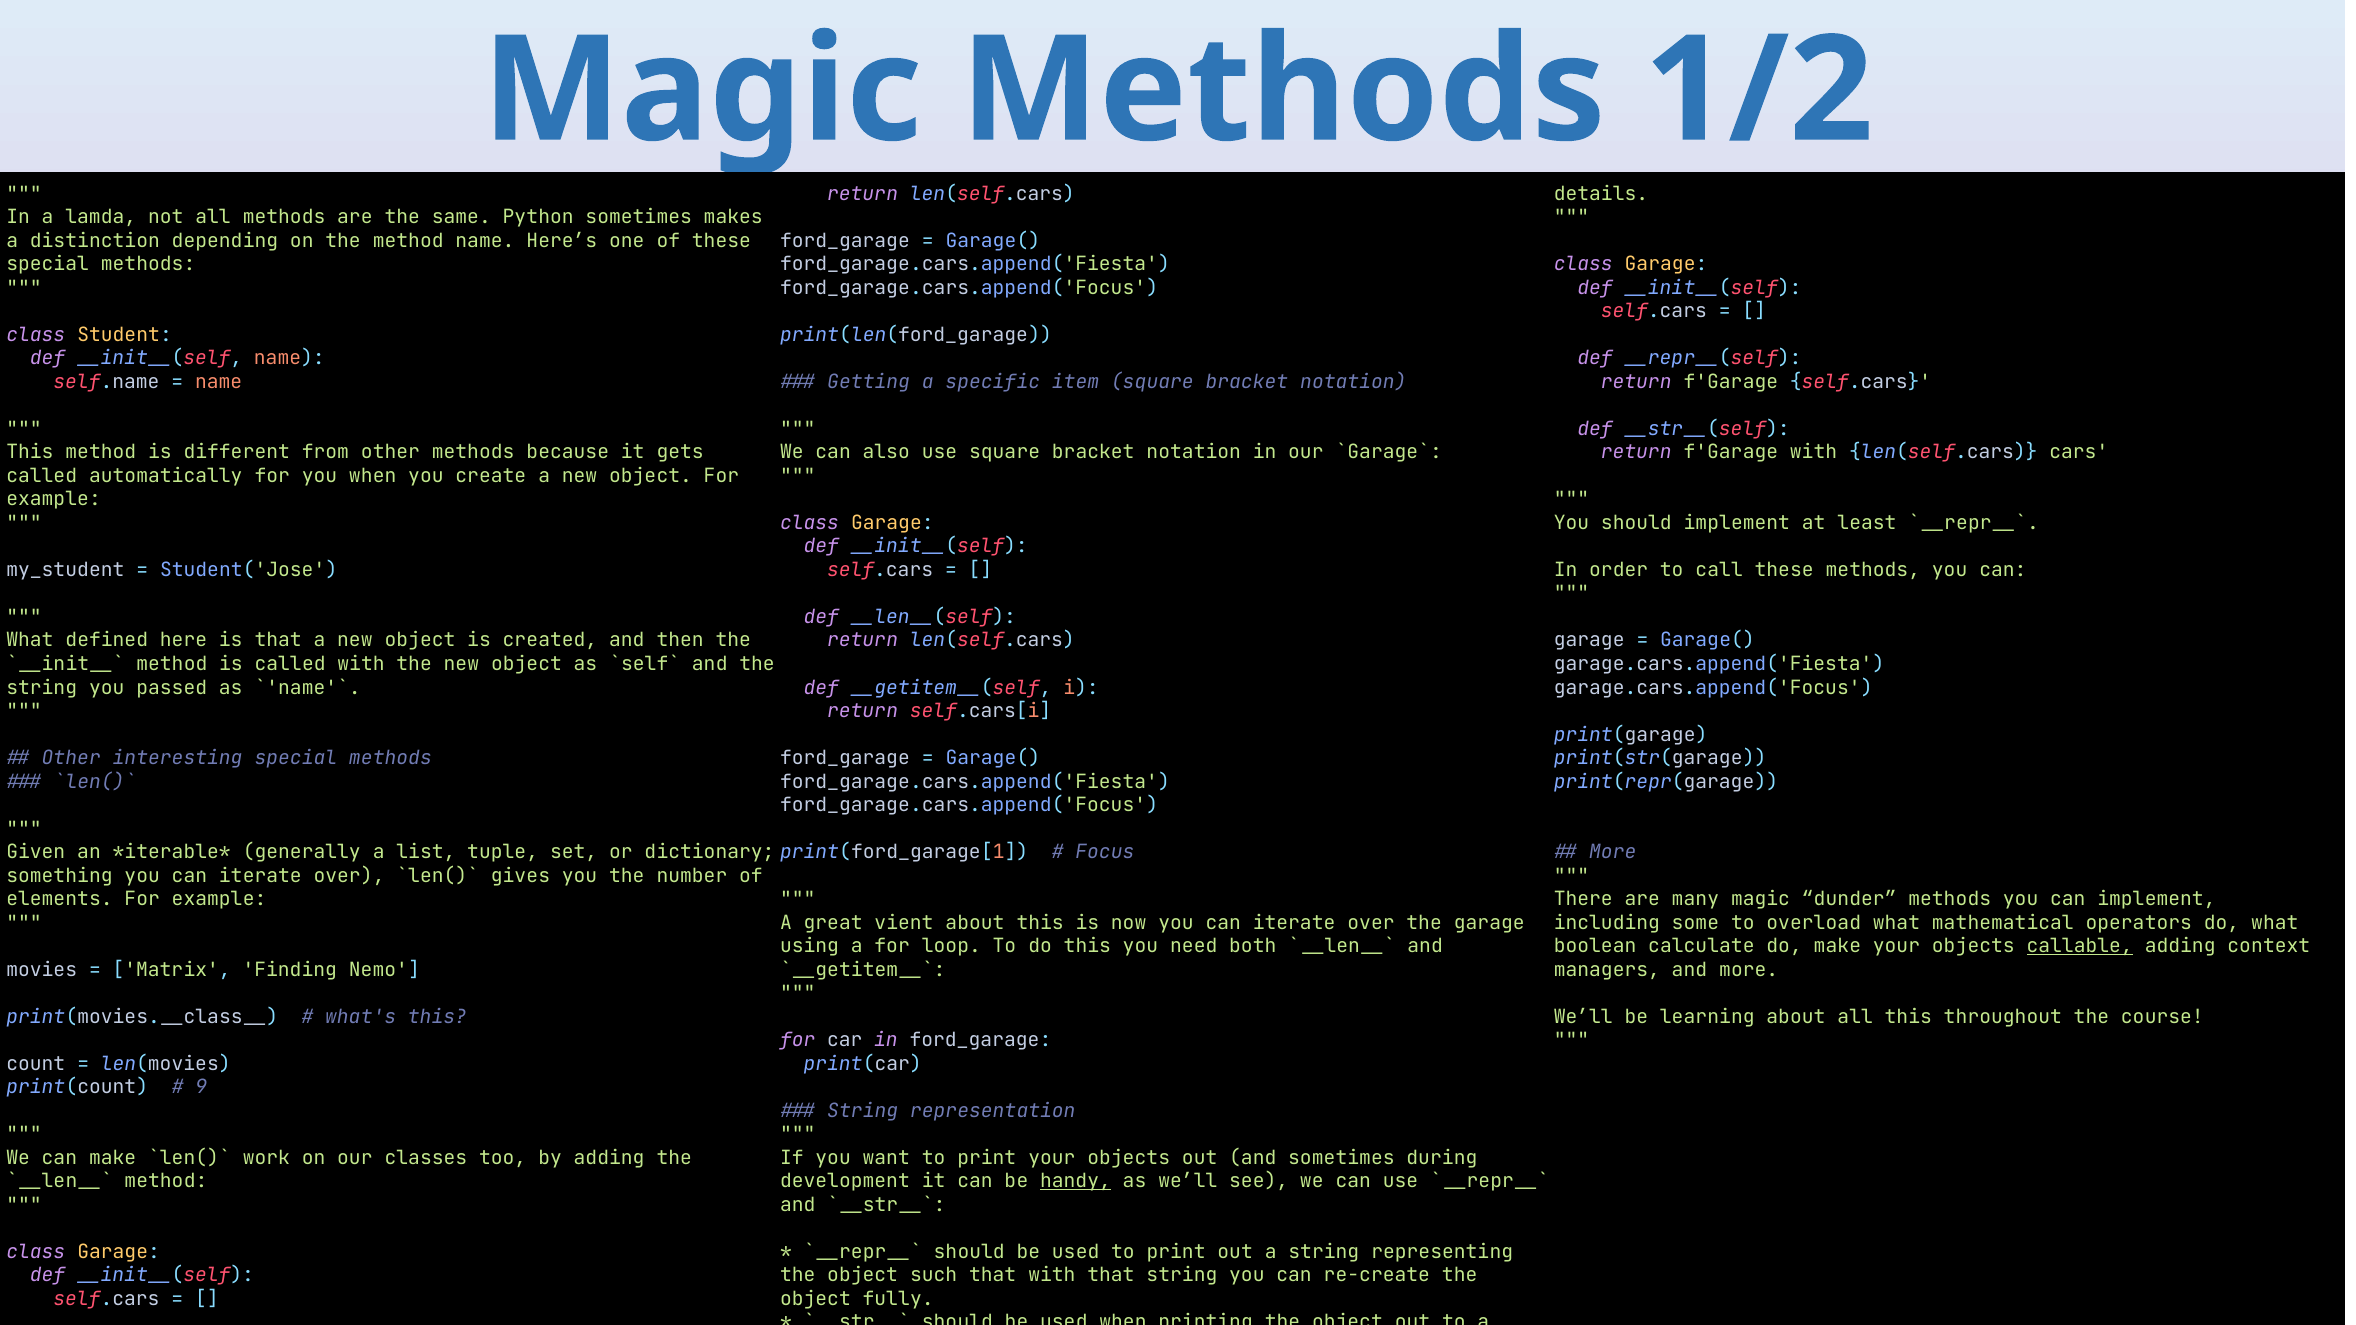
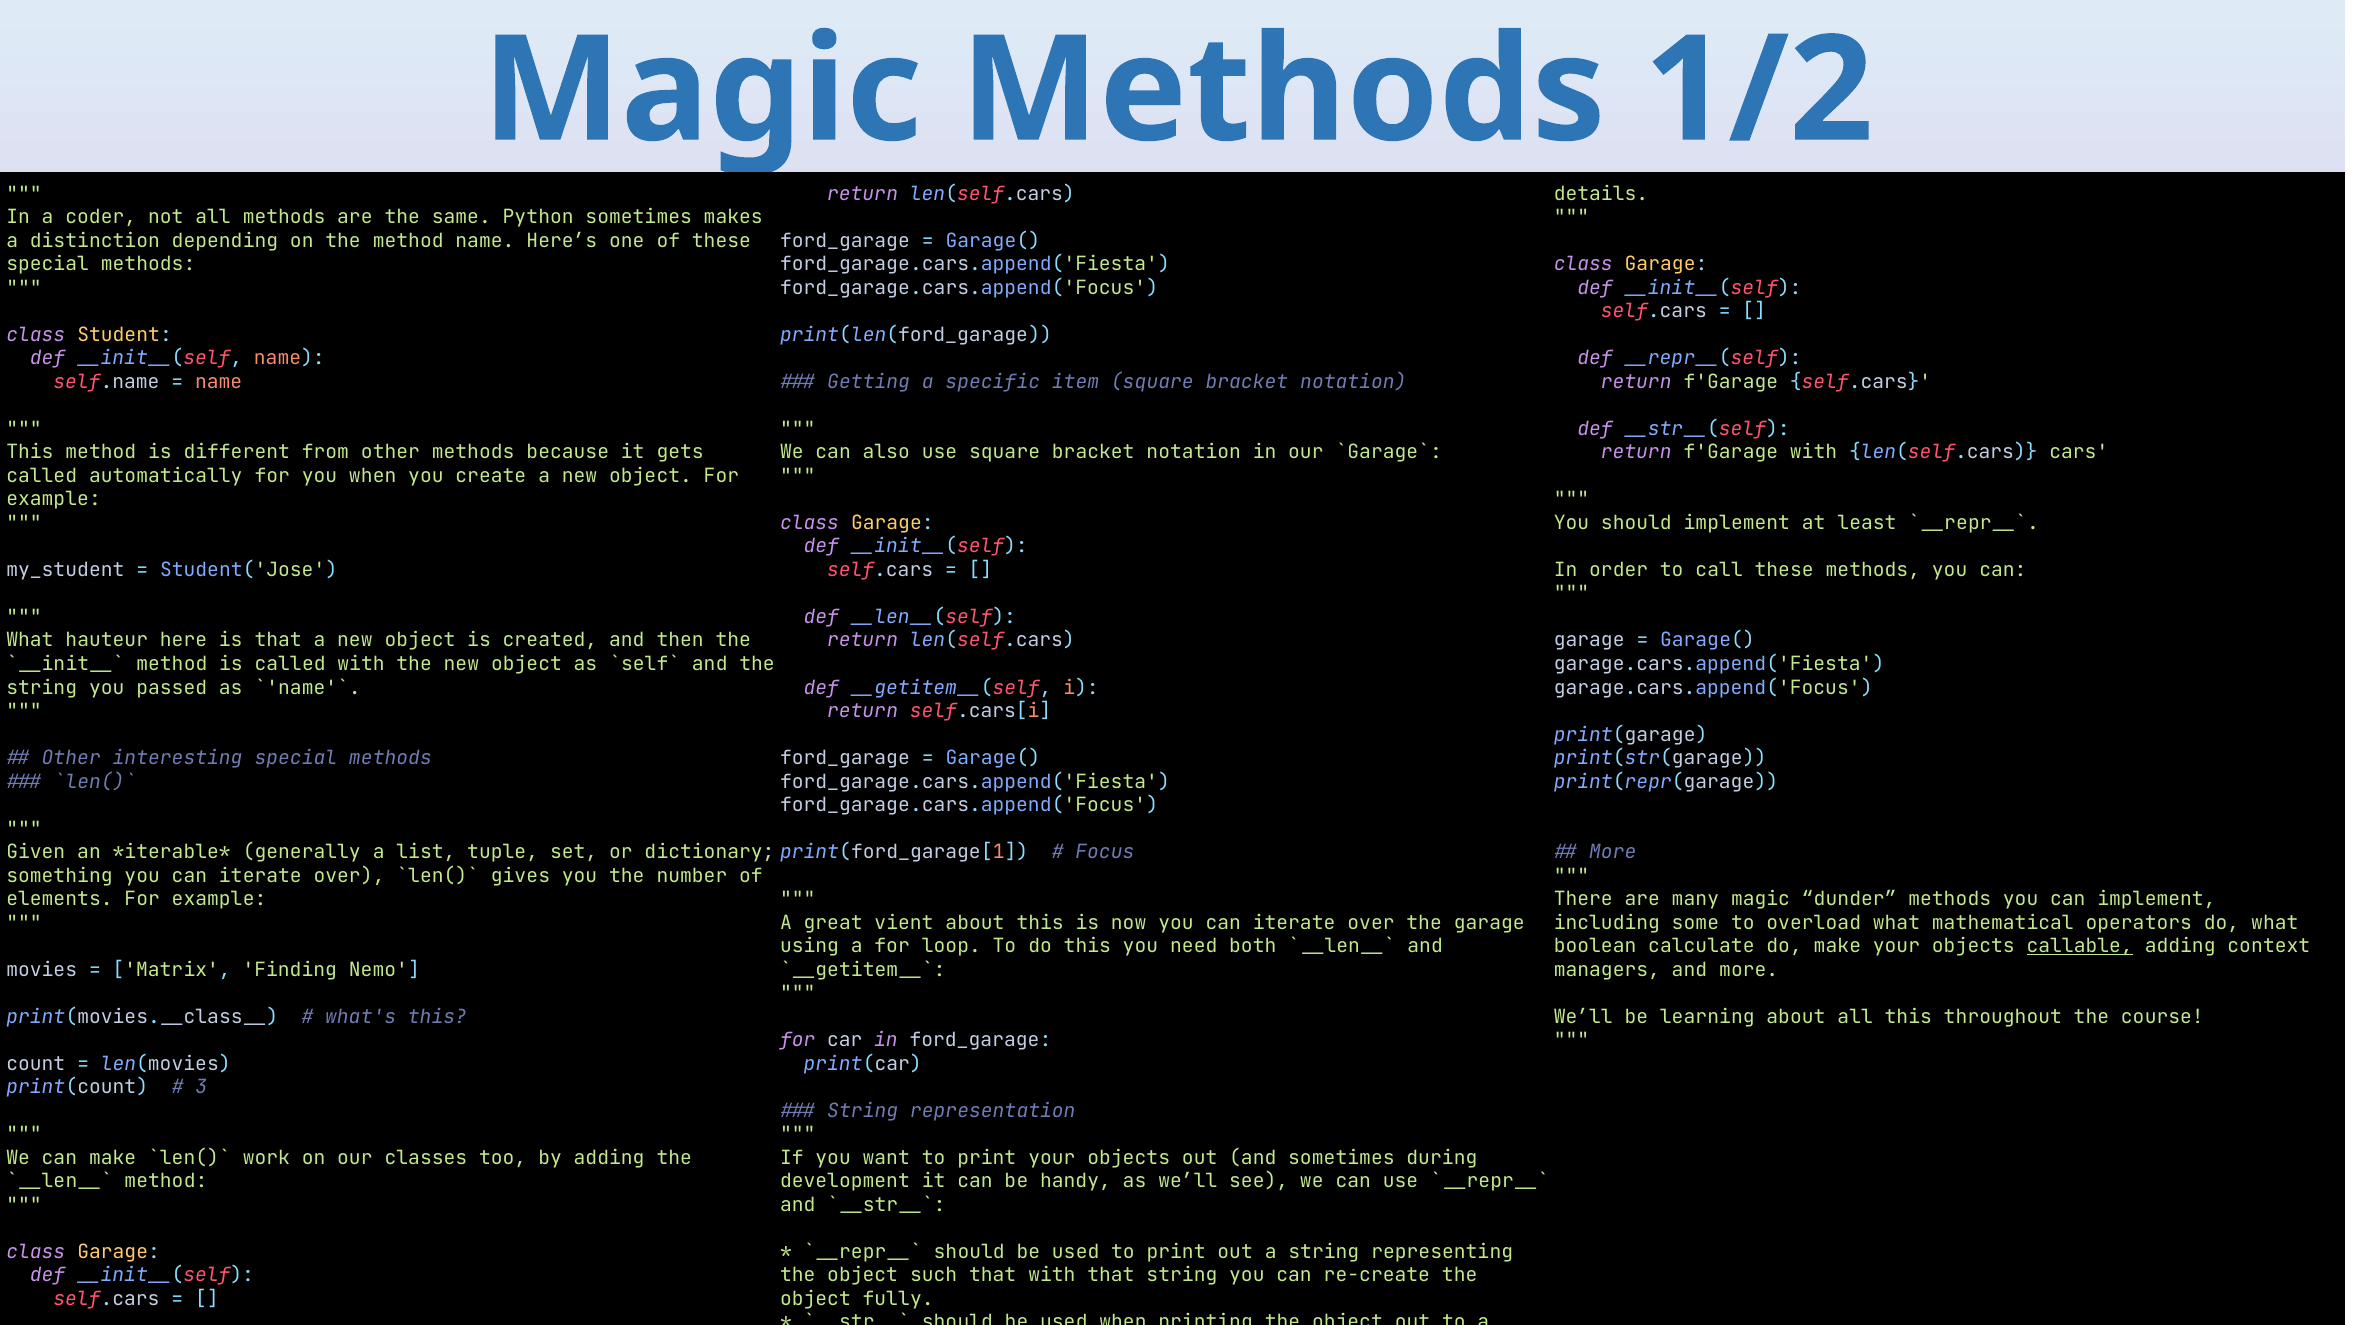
lamda: lamda -> coder
defined: defined -> hauteur
9: 9 -> 3
handy underline: present -> none
